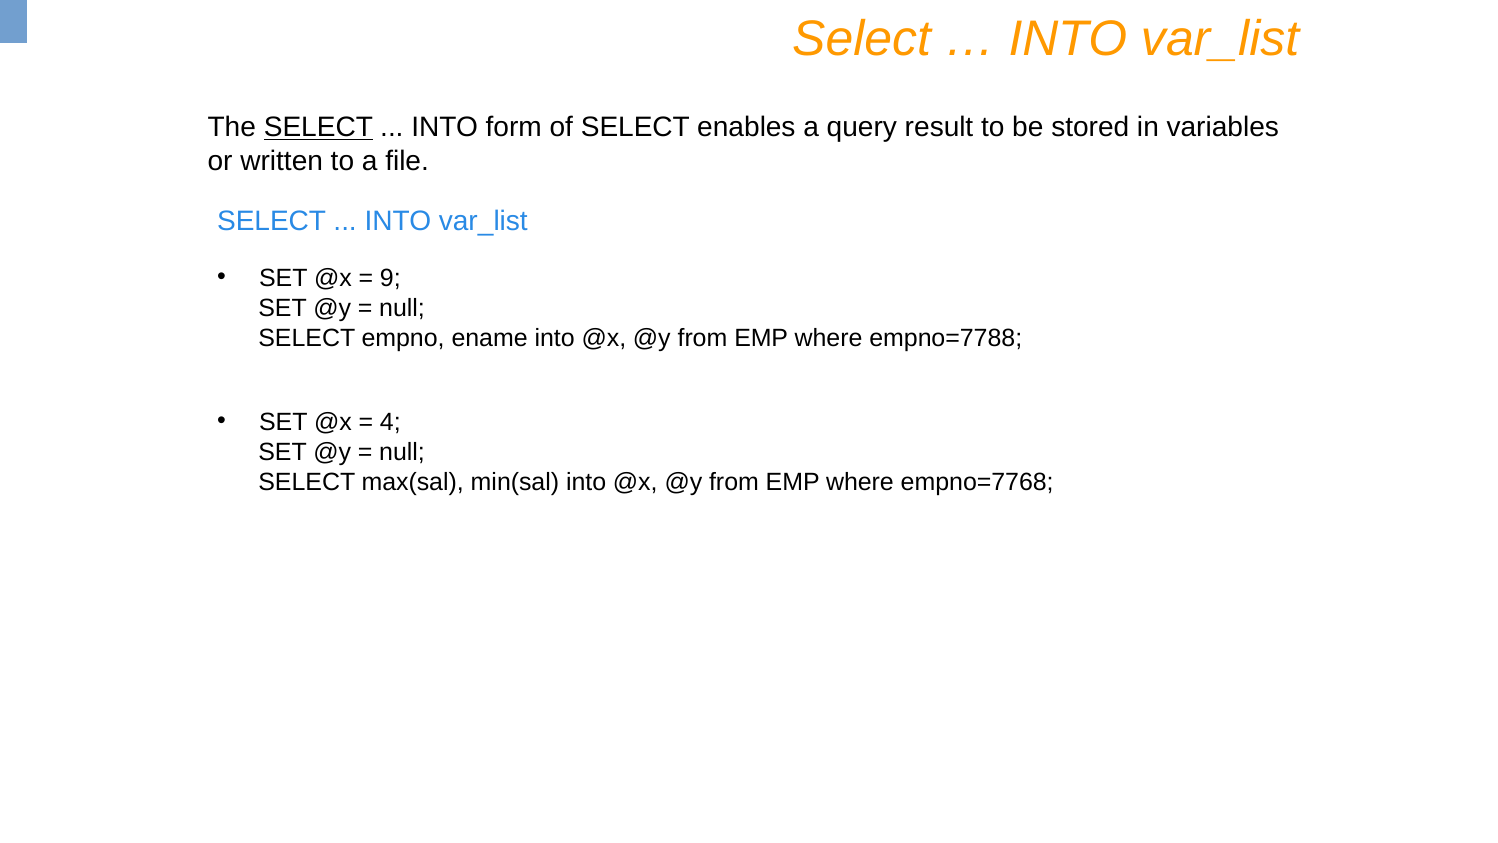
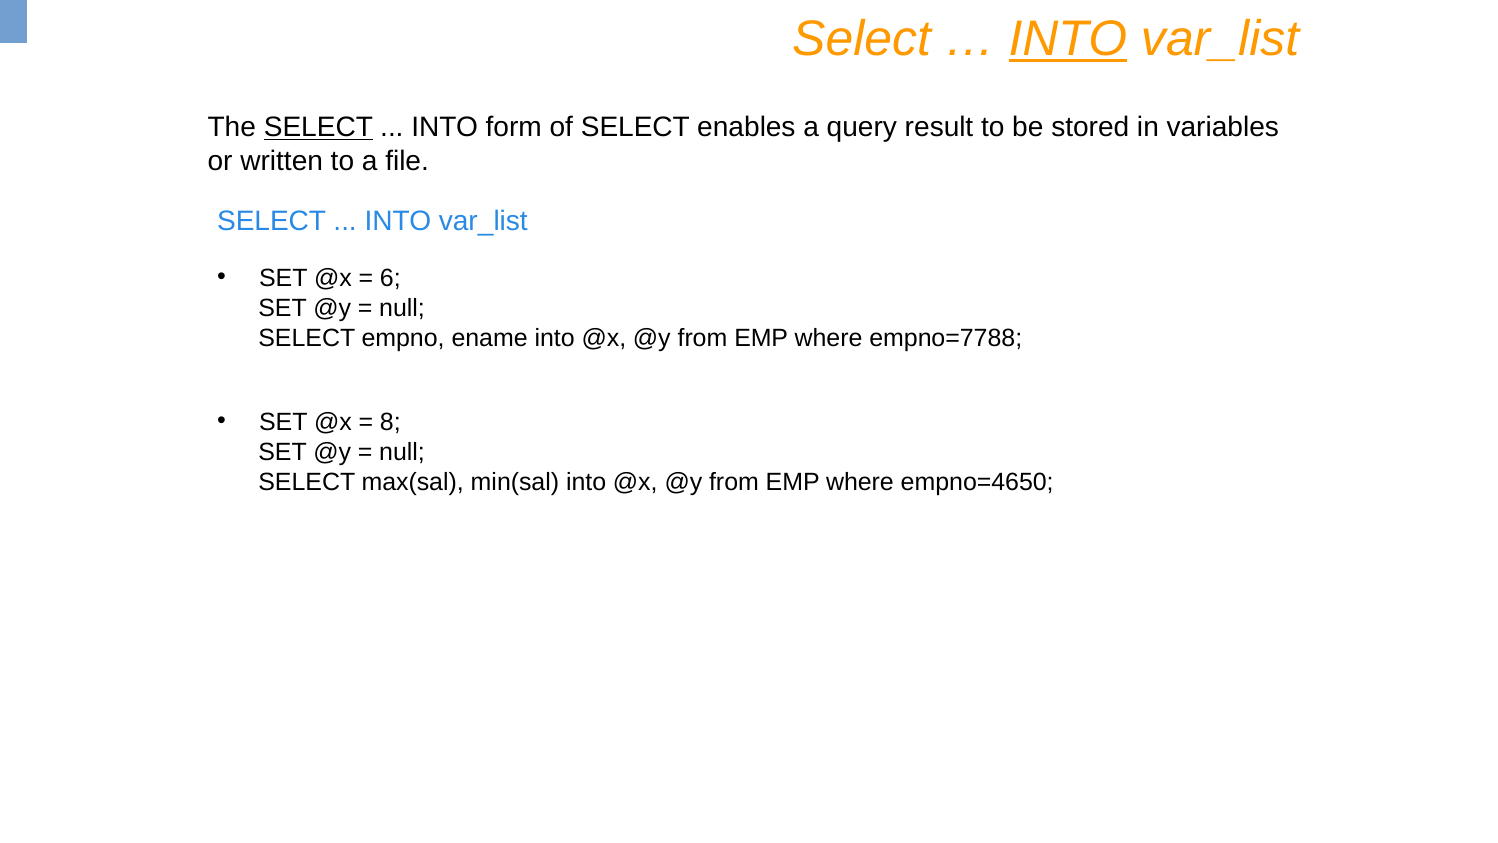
INTO at (1068, 39) underline: none -> present
9: 9 -> 6
4: 4 -> 8
empno=7768: empno=7768 -> empno=4650
